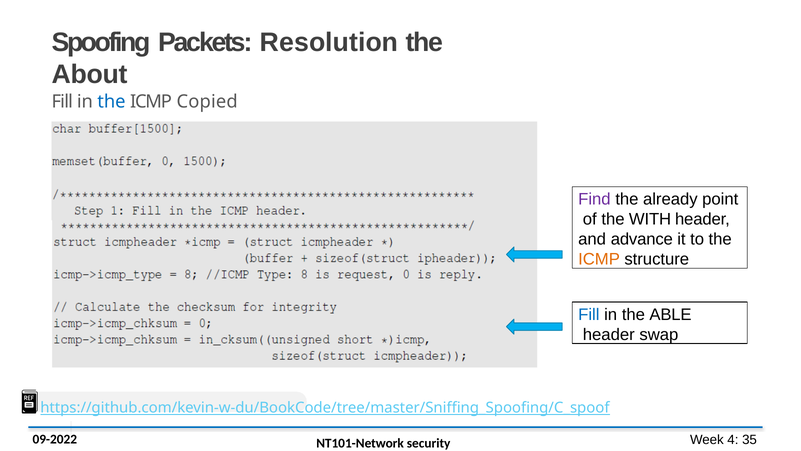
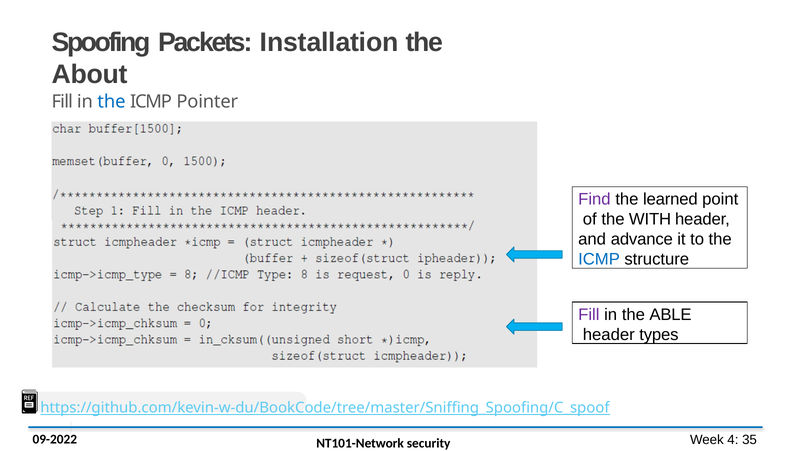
Resolution: Resolution -> Installation
Copied: Copied -> Pointer
already: already -> learned
ICMP at (599, 259) colour: orange -> blue
Fill at (589, 314) colour: blue -> purple
swap: swap -> types
